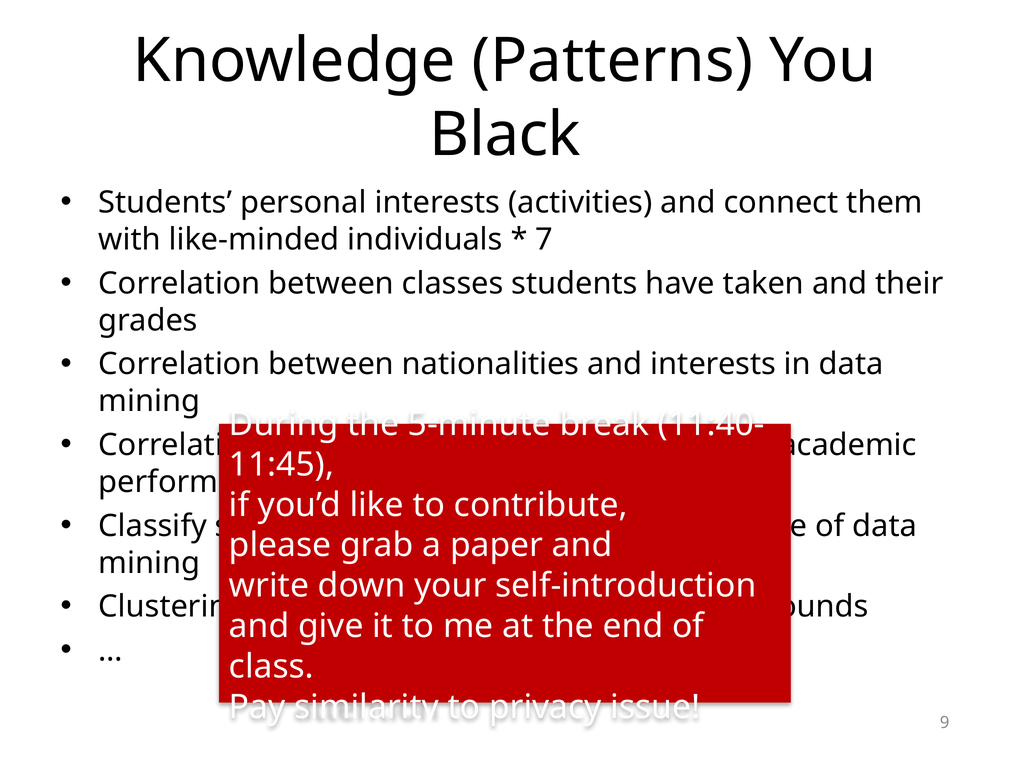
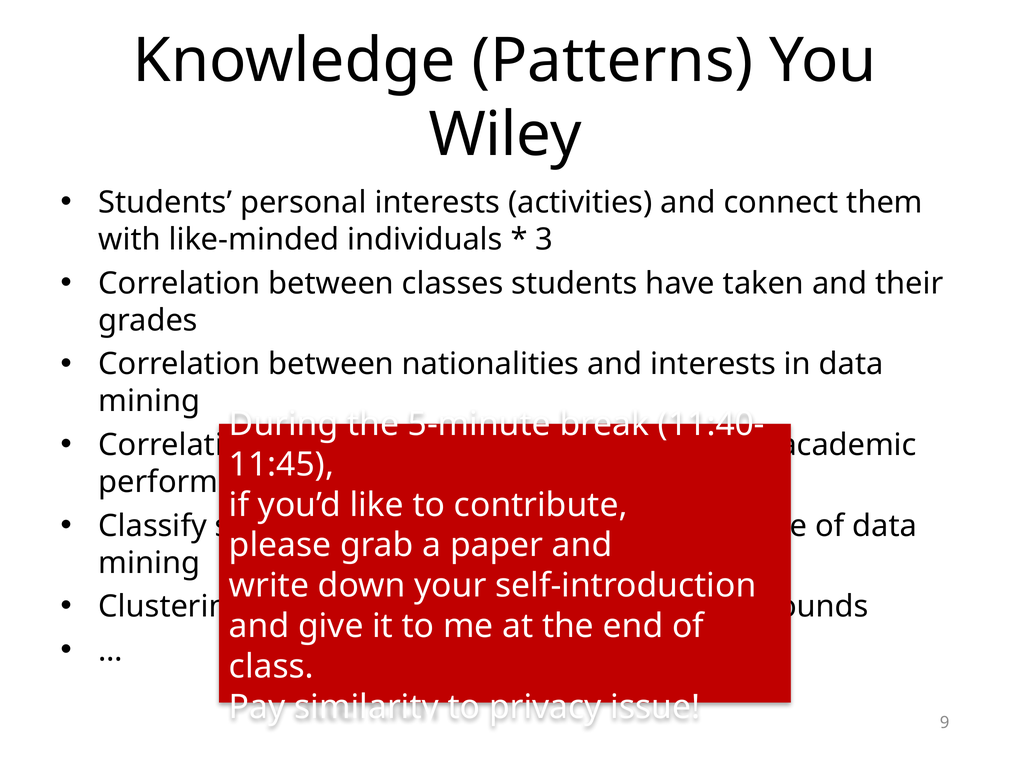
Black: Black -> Wiley
7: 7 -> 3
